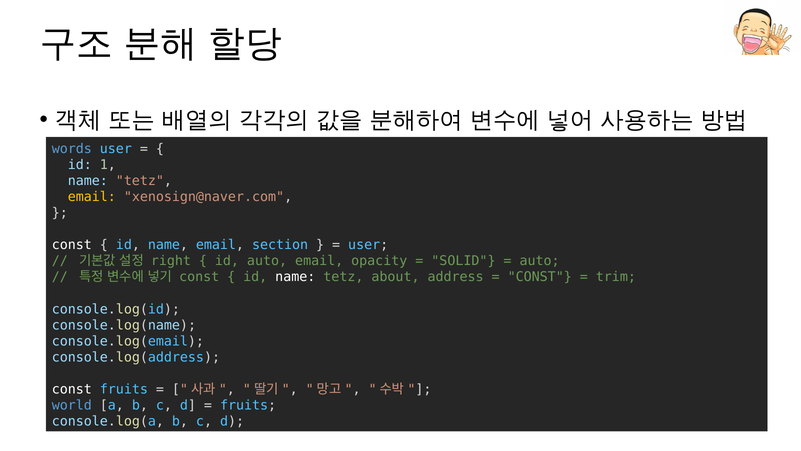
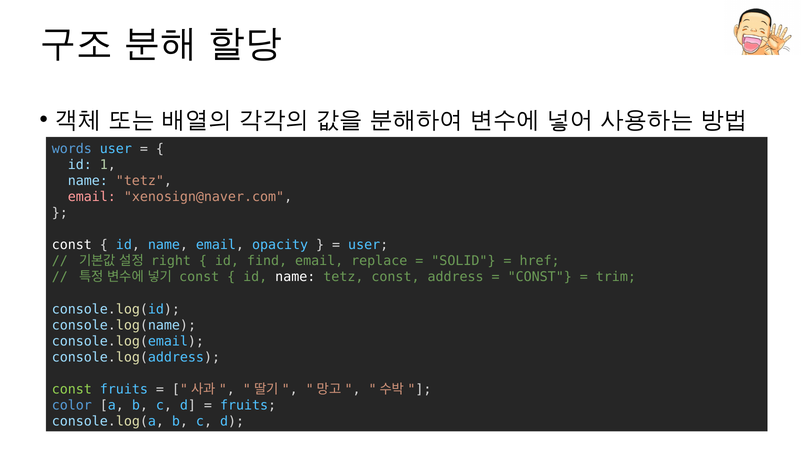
email at (92, 197) colour: yellow -> pink
section: section -> opacity
id auto: auto -> find
opacity: opacity -> replace
auto at (540, 261): auto -> href
tetz about: about -> const
const at (72, 389) colour: white -> light green
world: world -> color
